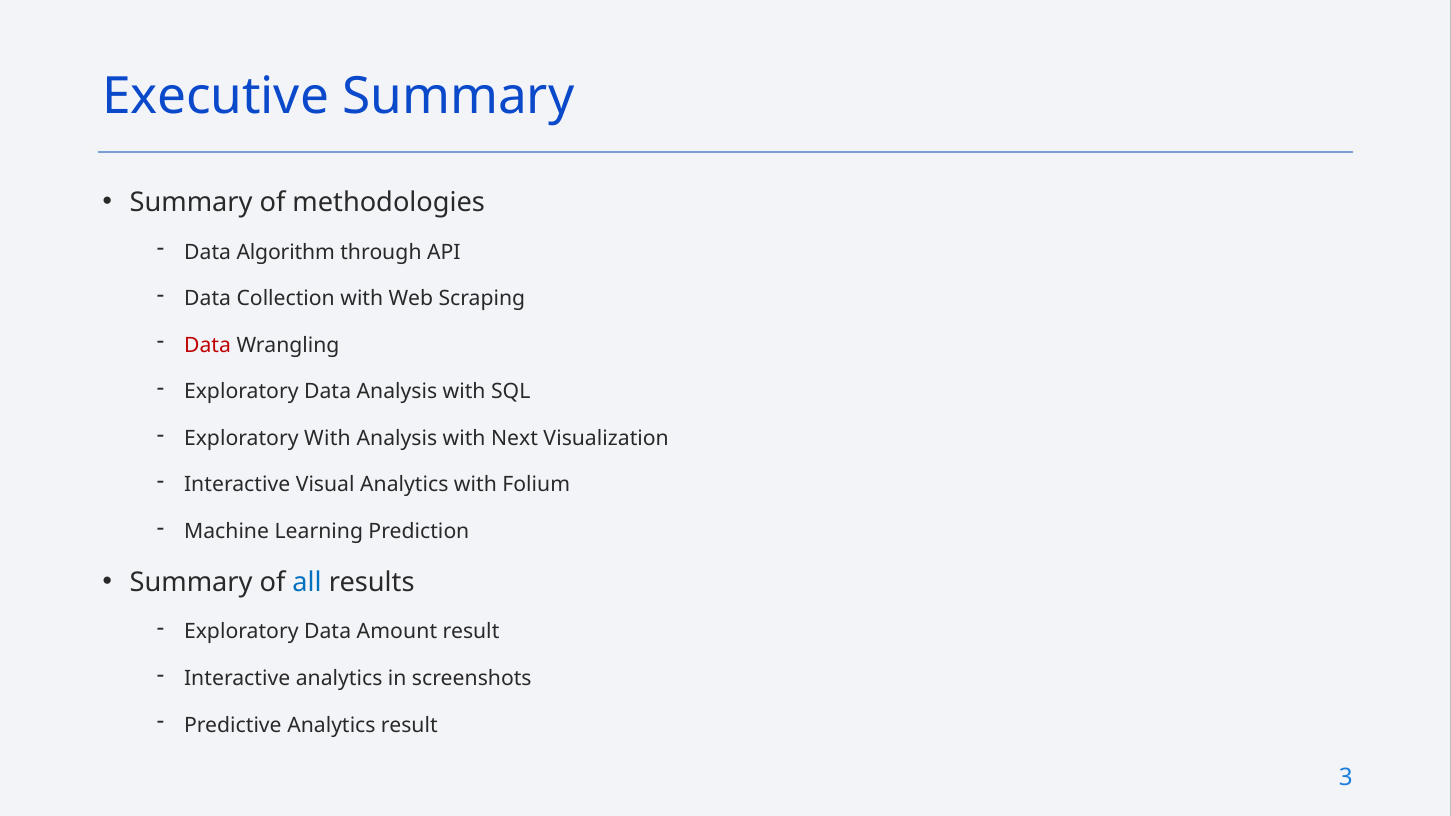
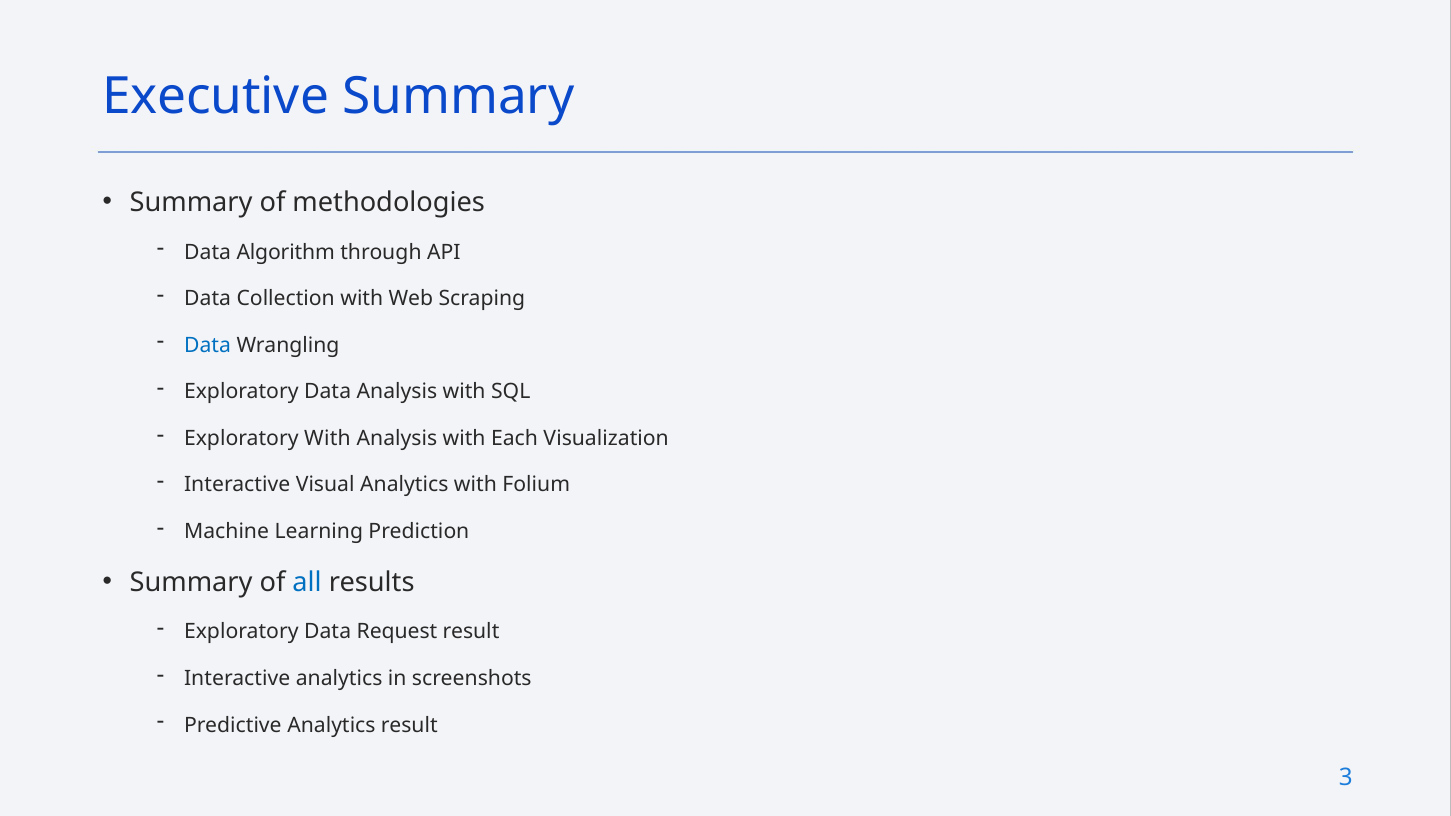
Data at (208, 345) colour: red -> blue
Next: Next -> Each
Amount: Amount -> Request
